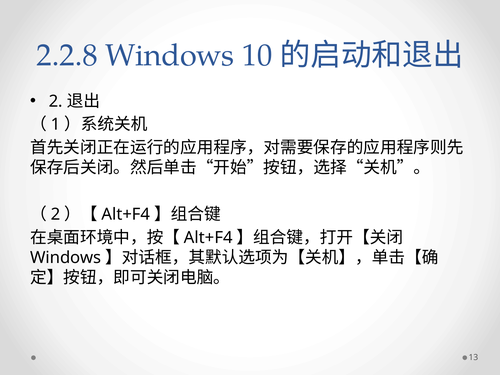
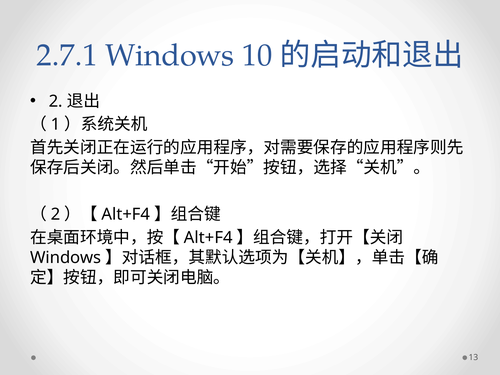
2.2.8: 2.2.8 -> 2.7.1
